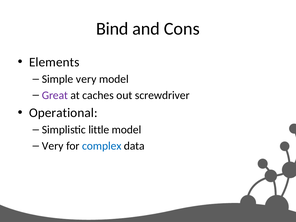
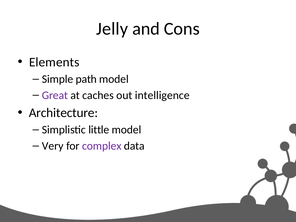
Bind: Bind -> Jelly
Simple very: very -> path
screwdriver: screwdriver -> intelligence
Operational: Operational -> Architecture
complex colour: blue -> purple
